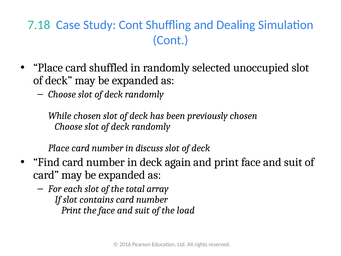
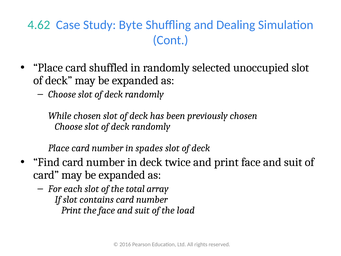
7.18: 7.18 -> 4.62
Study Cont: Cont -> Byte
discuss: discuss -> spades
again: again -> twice
